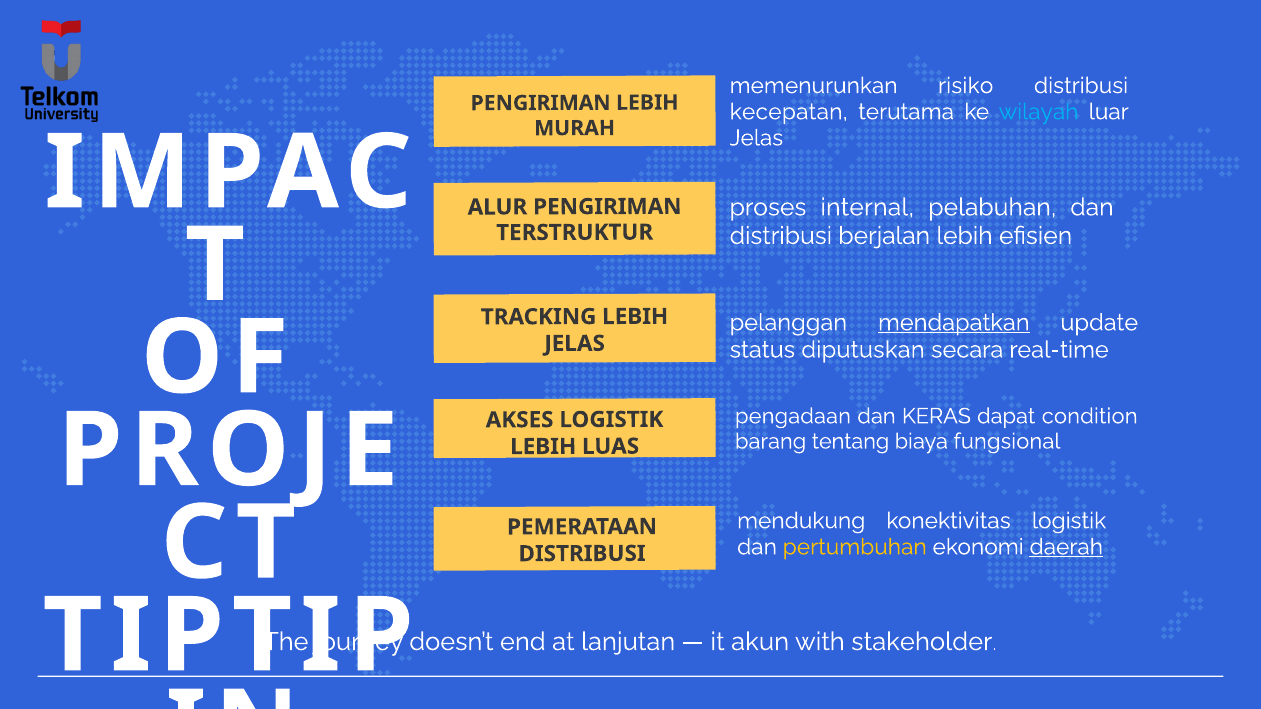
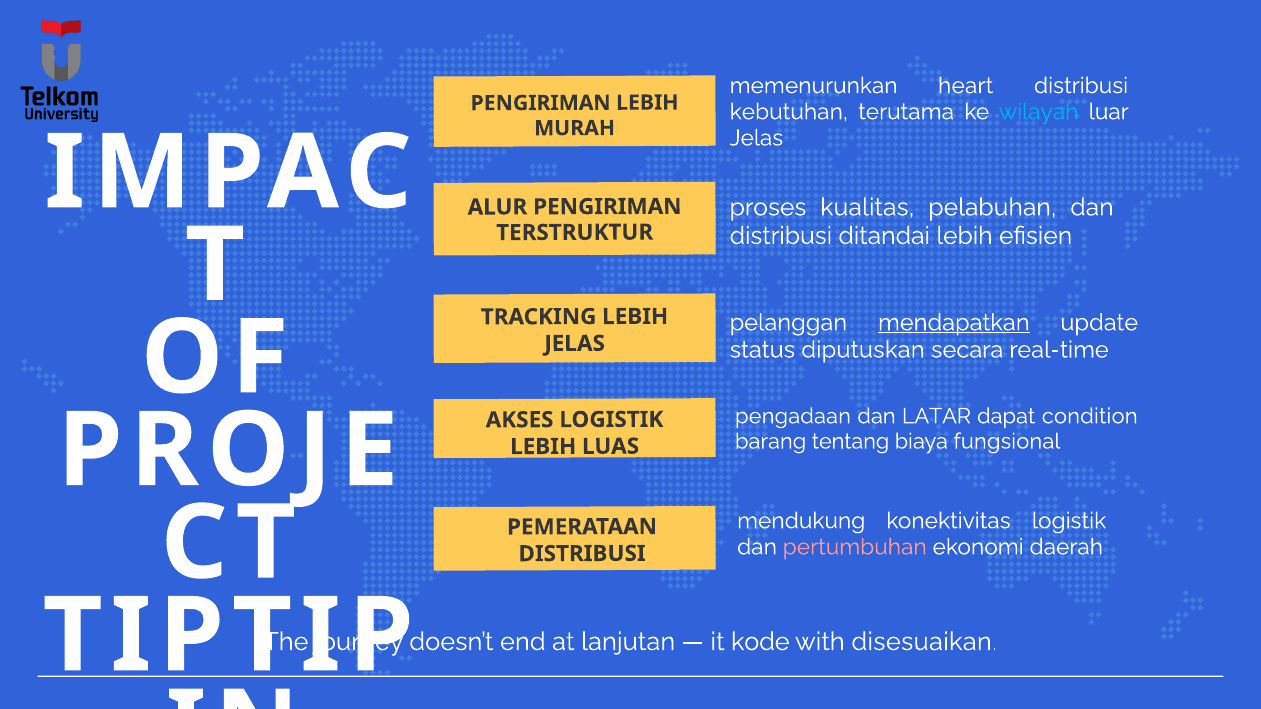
risiko: risiko -> heart
kecepatan: kecepatan -> kebutuhan
internal: internal -> kualitas
berjalan: berjalan -> ditandai
KERAS: KERAS -> LATAR
pertumbuhan colour: yellow -> pink
daerah underline: present -> none
akun: akun -> kode
stakeholder: stakeholder -> disesuaikan
